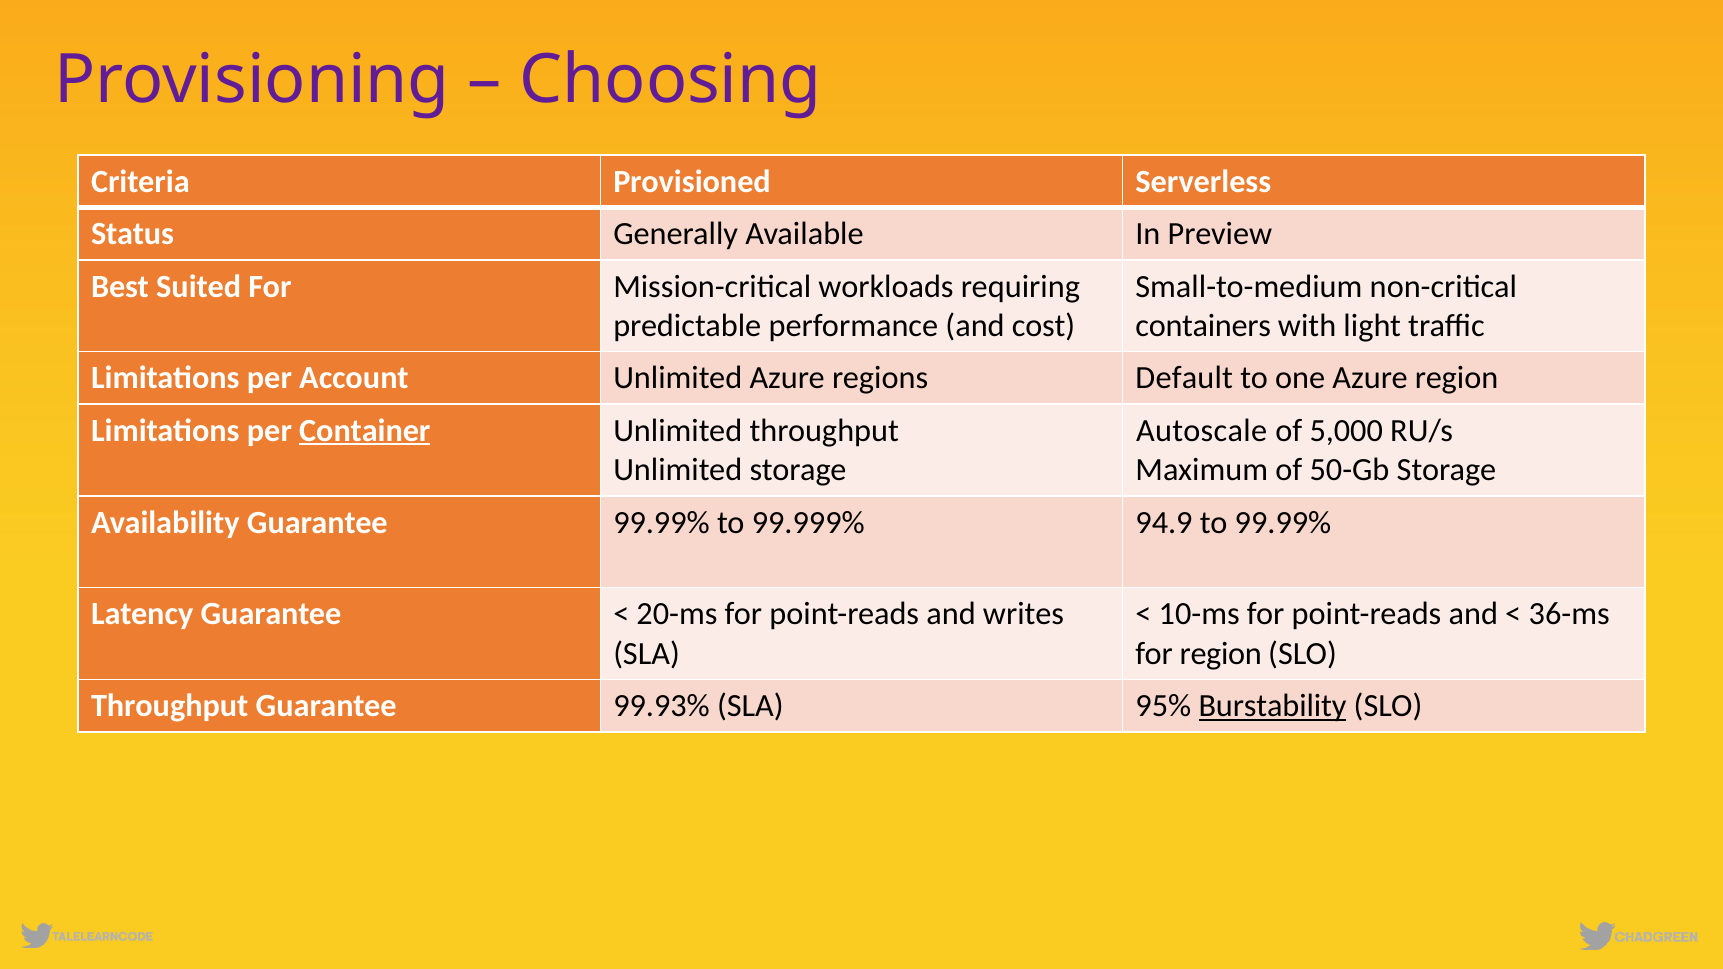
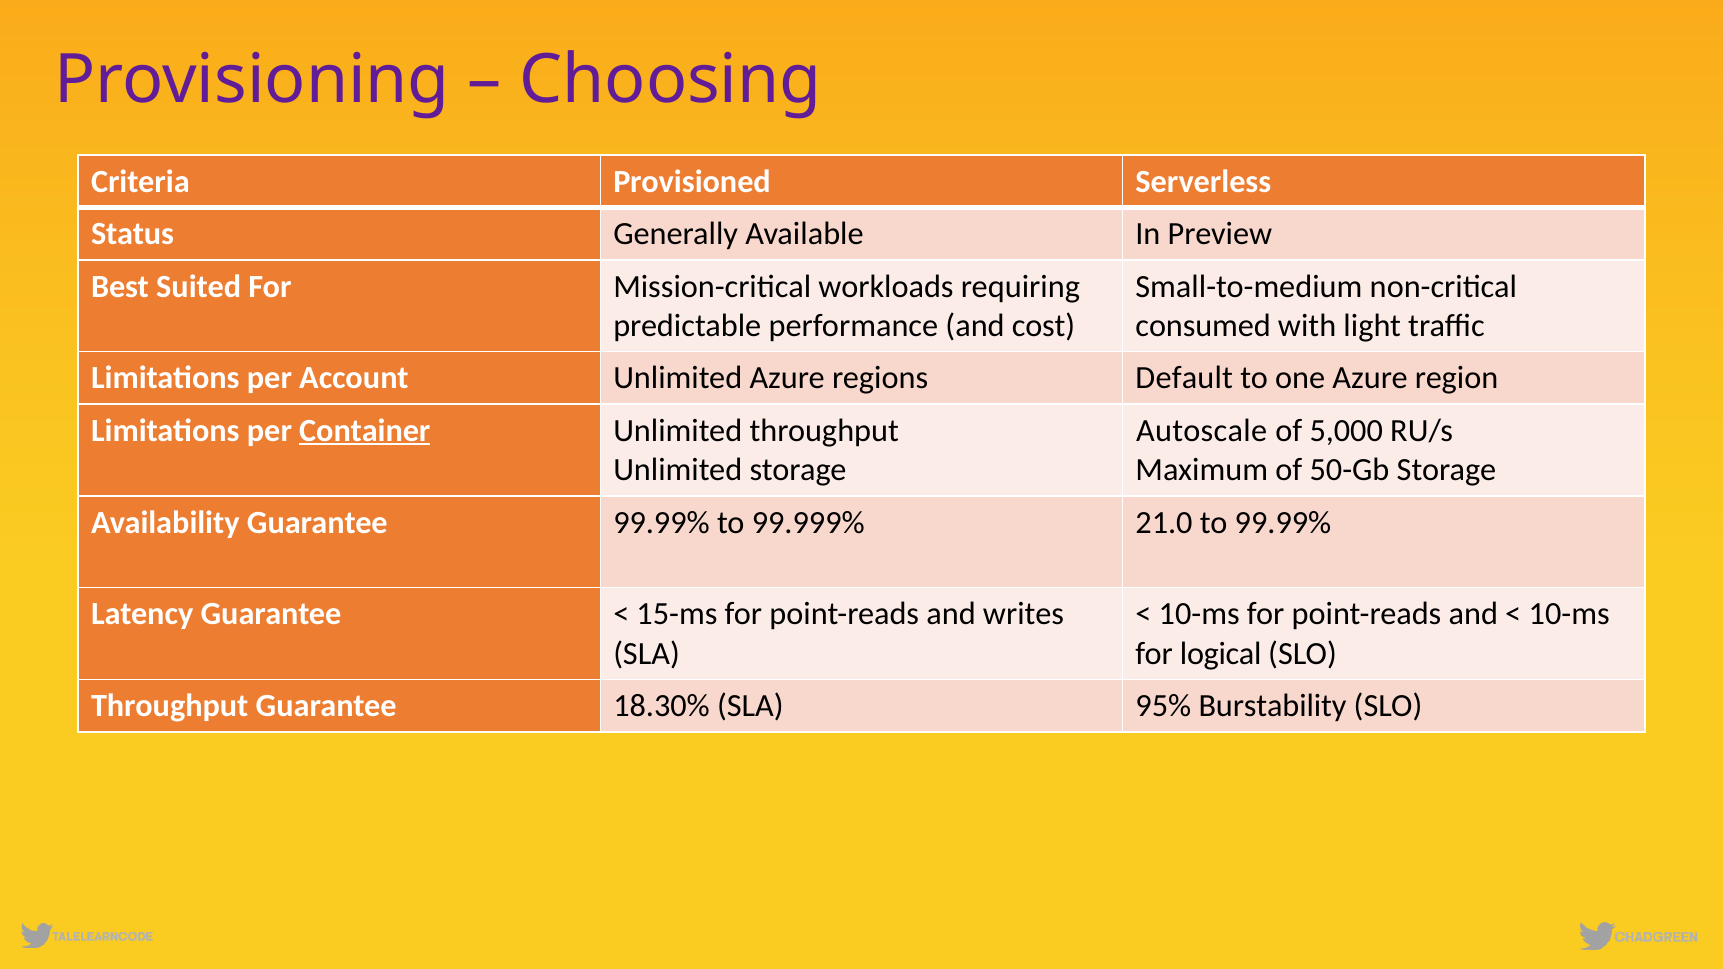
containers: containers -> consumed
94.9: 94.9 -> 21.0
20-ms: 20-ms -> 15-ms
36-ms at (1569, 614): 36-ms -> 10-ms
for region: region -> logical
99.93%: 99.93% -> 18.30%
Burstability underline: present -> none
